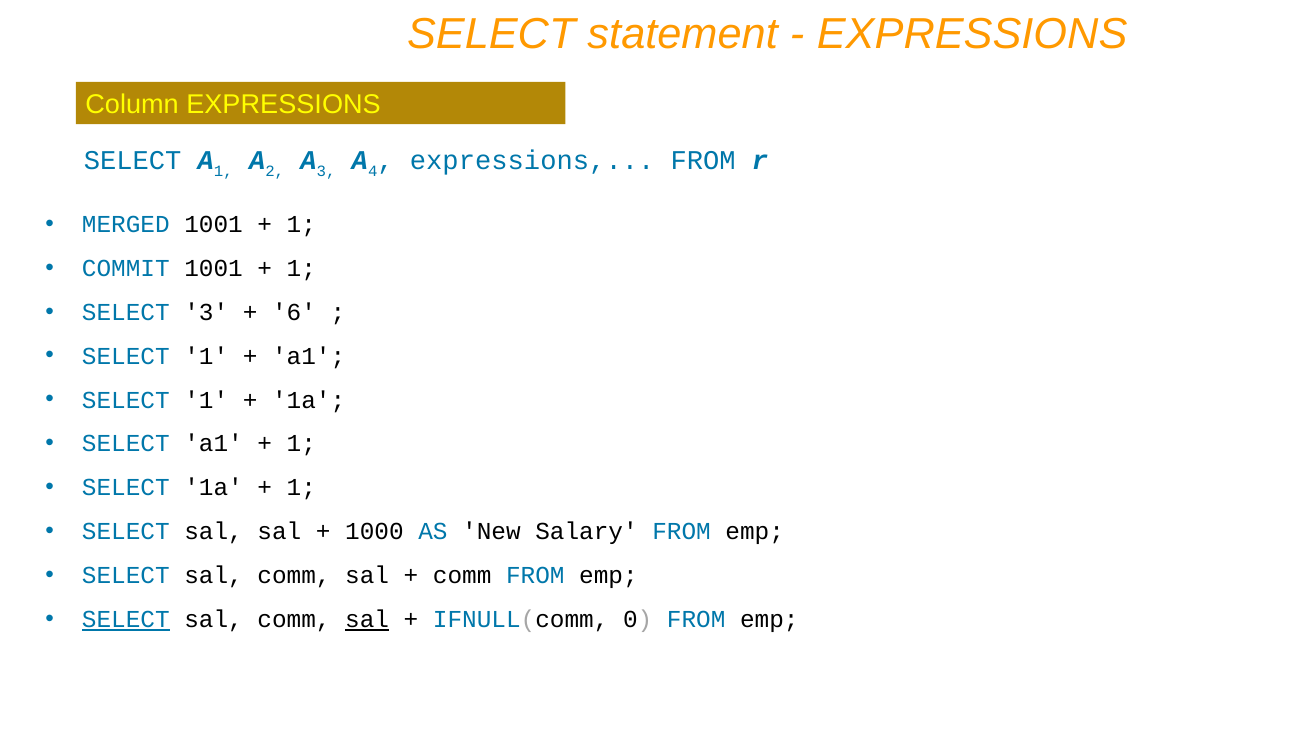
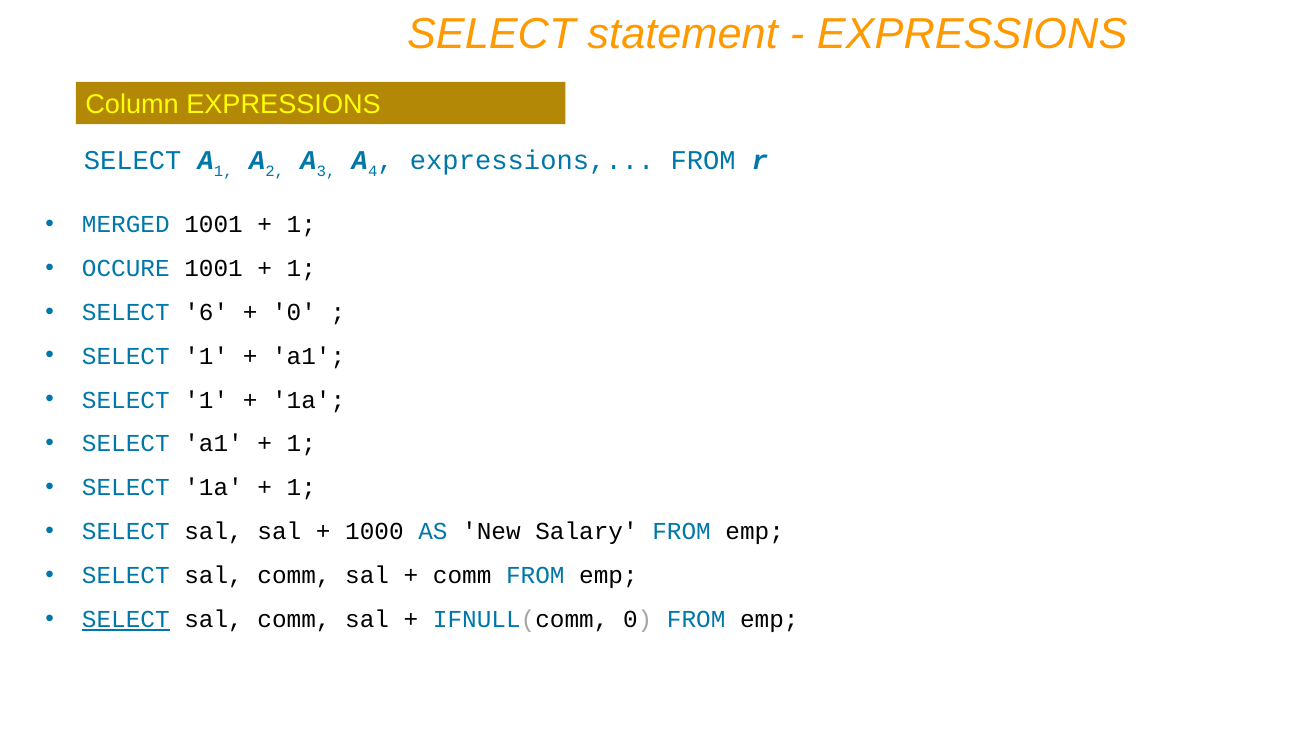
COMMIT: COMMIT -> OCCURE
SELECT 3: 3 -> 6
6 at (294, 312): 6 -> 0
sal at (367, 620) underline: present -> none
